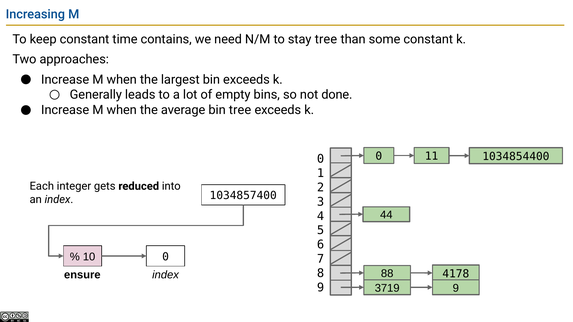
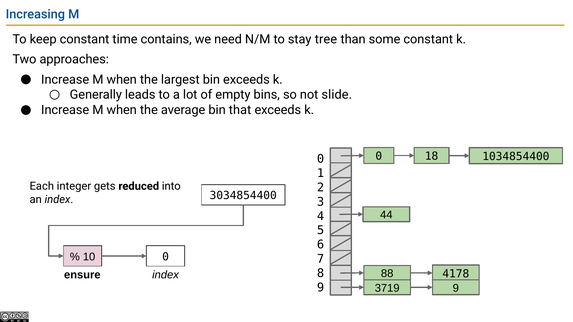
done: done -> slide
bin tree: tree -> that
11: 11 -> 18
1034857400: 1034857400 -> 3034854400
